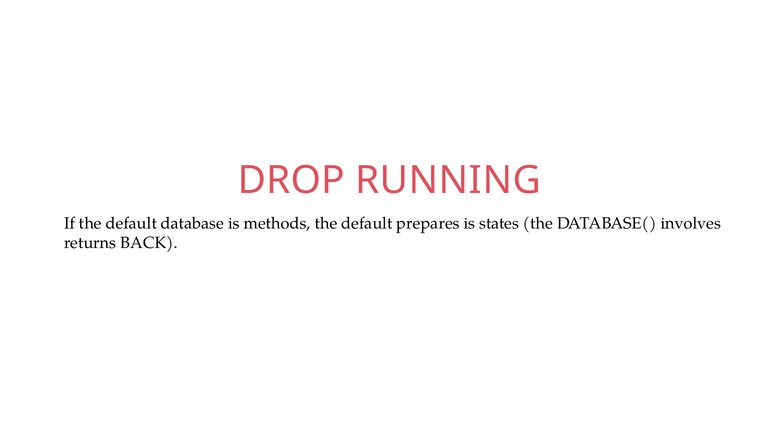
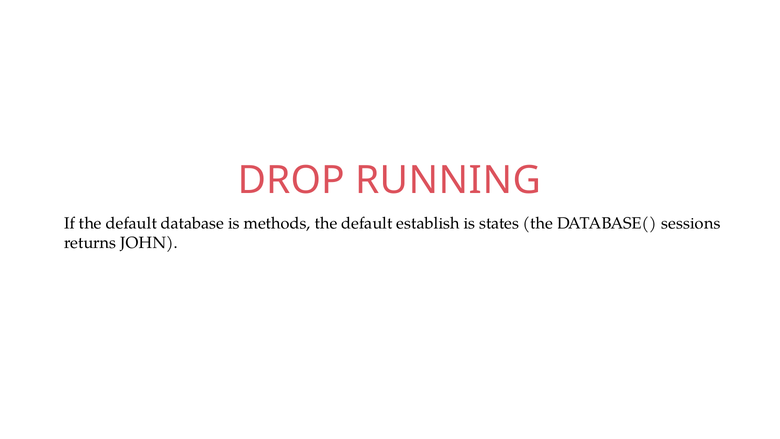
prepares: prepares -> establish
involves: involves -> sessions
BACK: BACK -> JOHN
